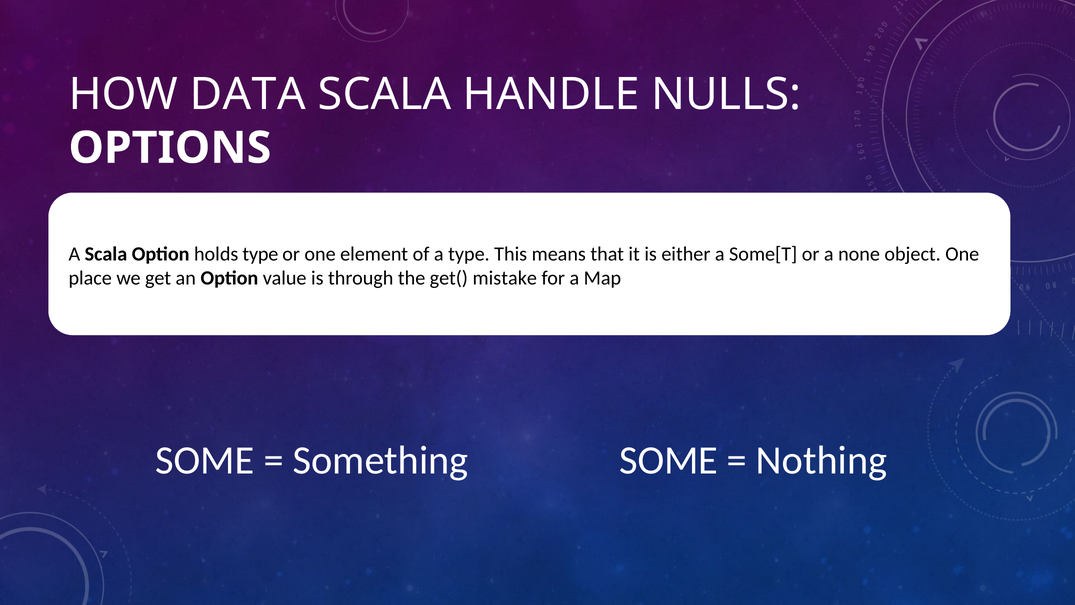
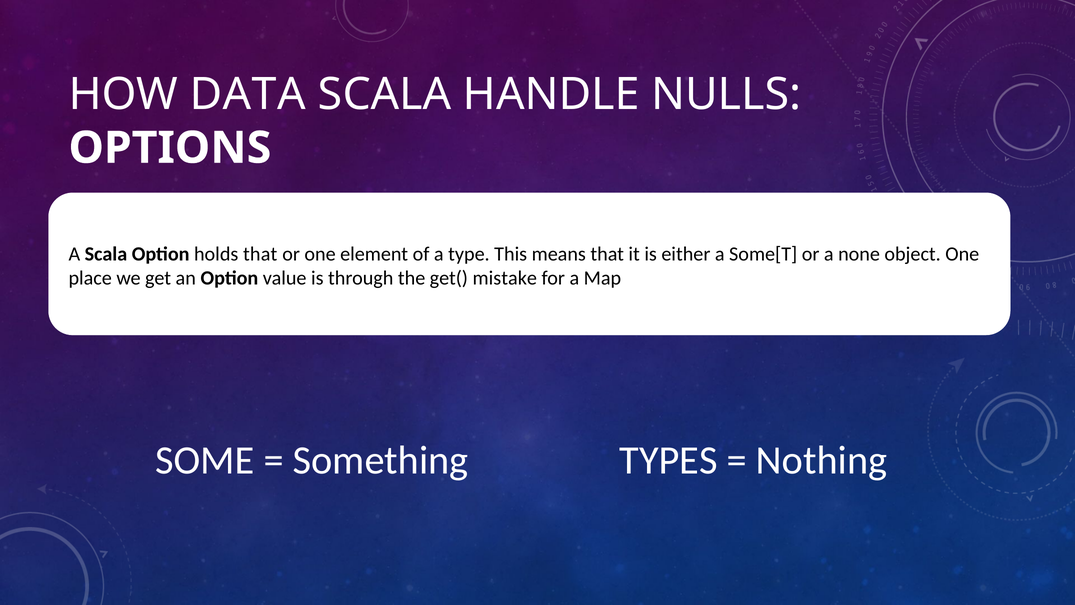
holds type: type -> that
Something SOME: SOME -> TYPES
